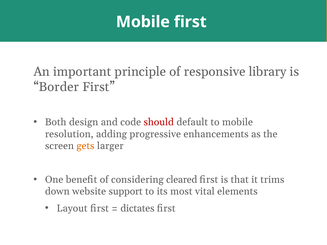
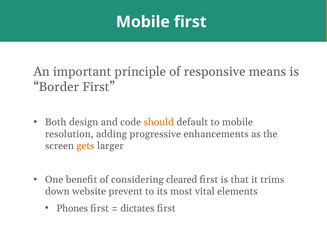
library: library -> means
should colour: red -> orange
support: support -> prevent
Layout: Layout -> Phones
